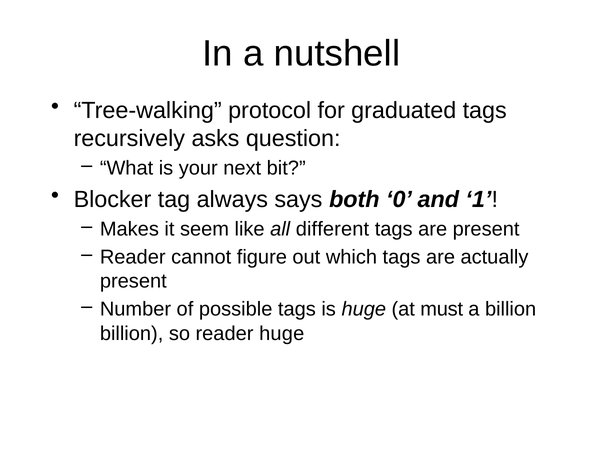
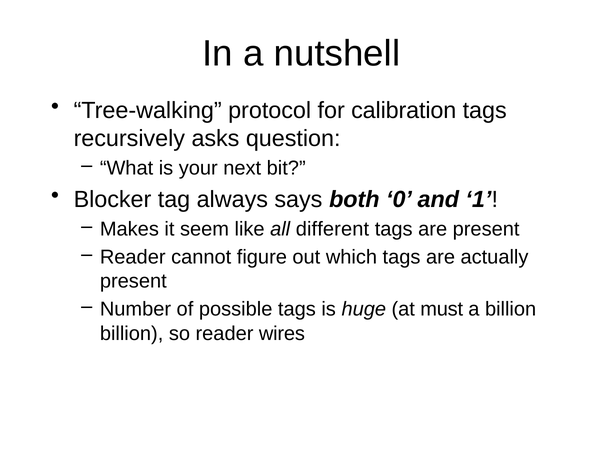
graduated: graduated -> calibration
reader huge: huge -> wires
